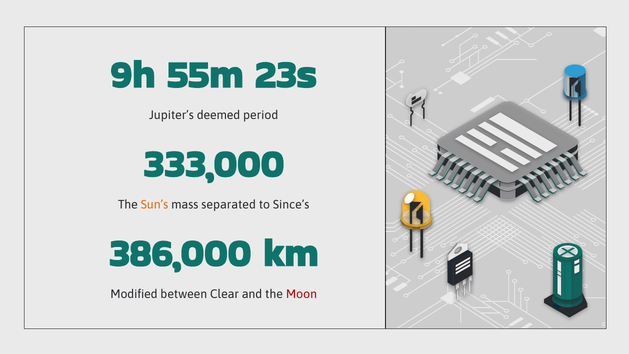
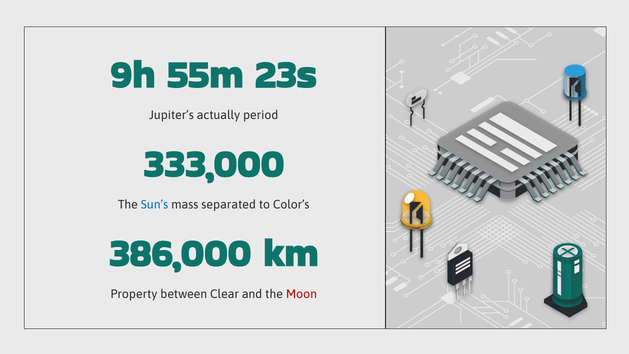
deemed: deemed -> actually
Sun’s colour: orange -> blue
Since’s: Since’s -> Color’s
Modified: Modified -> Property
